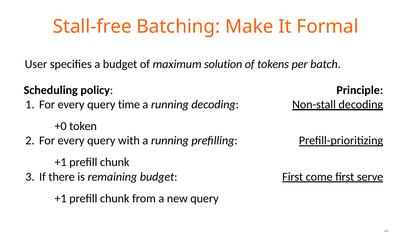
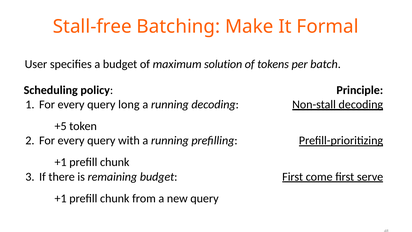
time: time -> long
+0: +0 -> +5
